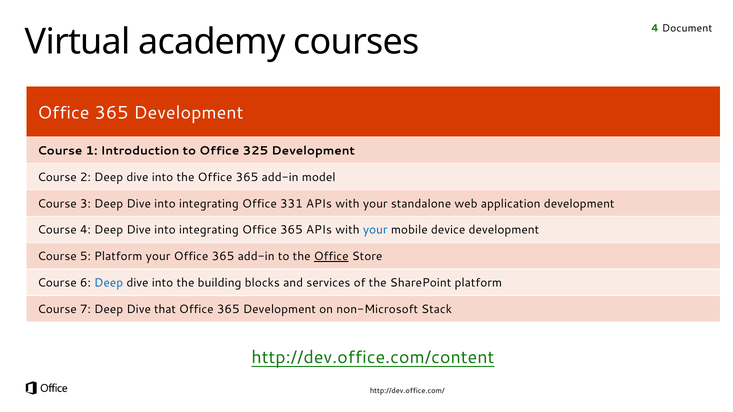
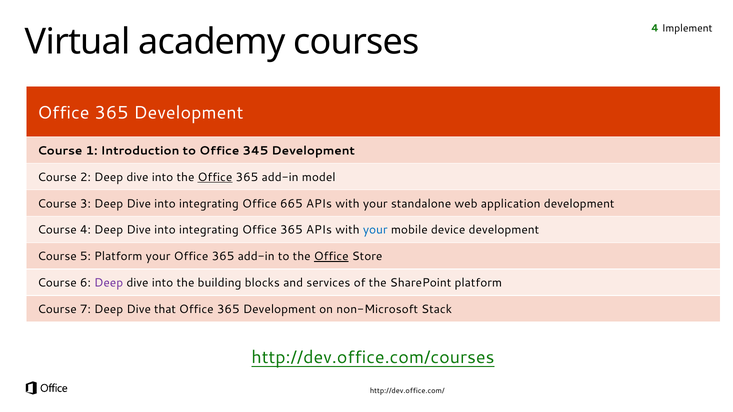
Document: Document -> Implement
325: 325 -> 345
Office at (215, 177) underline: none -> present
331: 331 -> 665
Deep at (109, 283) colour: blue -> purple
http://dev.office.com/content: http://dev.office.com/content -> http://dev.office.com/courses
